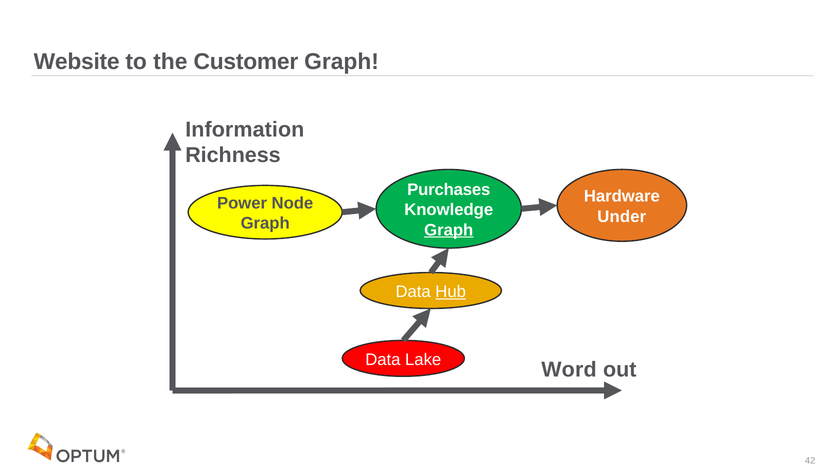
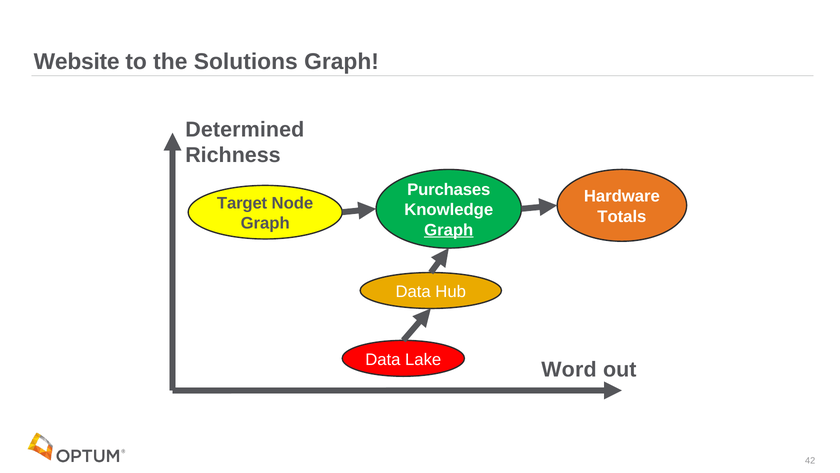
Customer: Customer -> Solutions
Information: Information -> Determined
Power: Power -> Target
Under: Under -> Totals
Hub underline: present -> none
